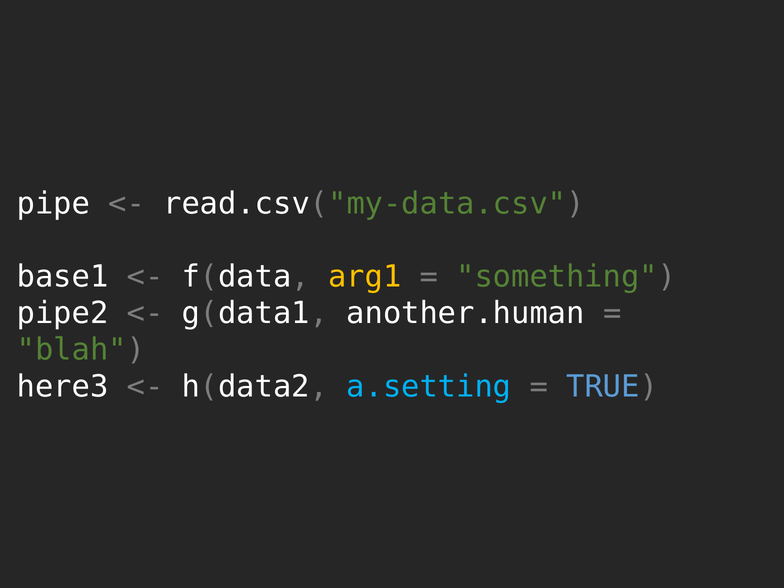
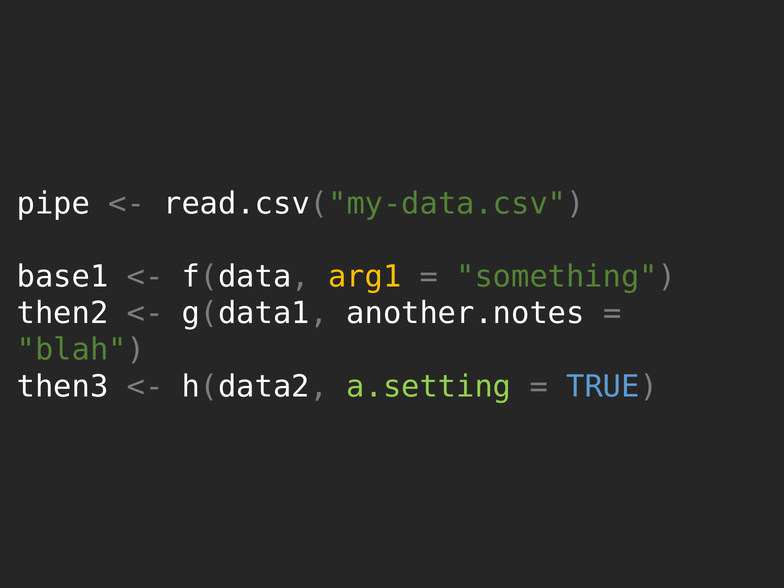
pipe2: pipe2 -> then2
another.human: another.human -> another.notes
here3: here3 -> then3
a.setting colour: light blue -> light green
